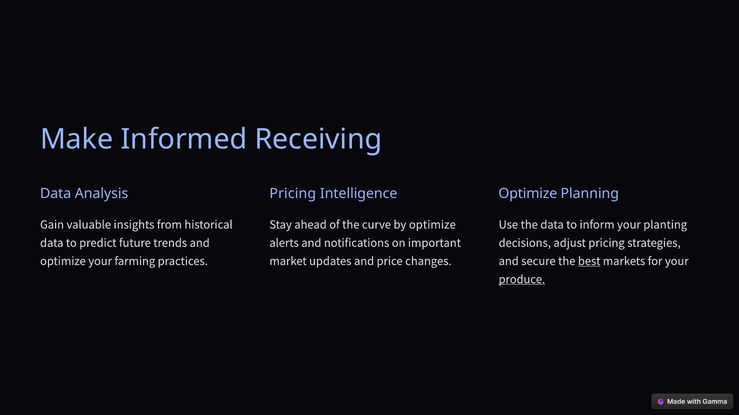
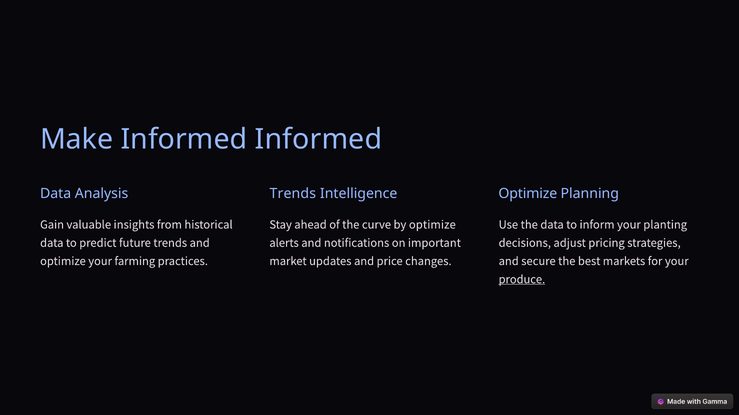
Informed Receiving: Receiving -> Informed
Pricing at (293, 194): Pricing -> Trends
best underline: present -> none
